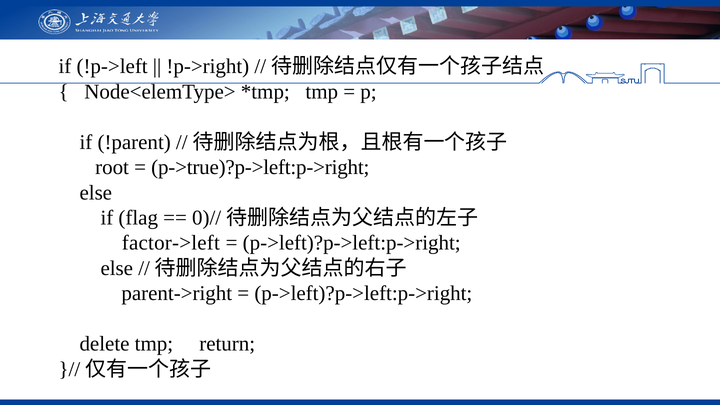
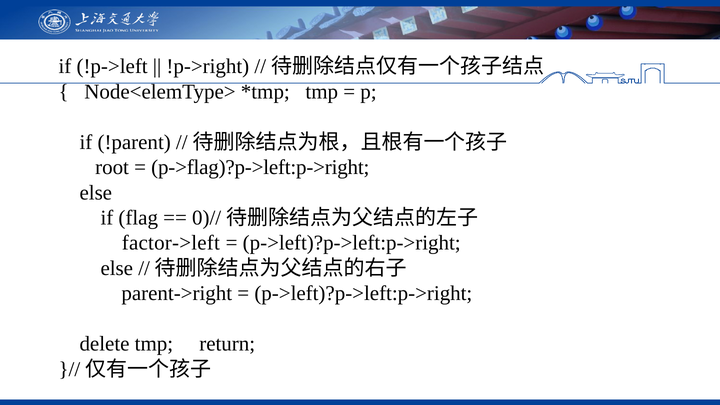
p->true)?p->left:p->right: p->true)?p->left:p->right -> p->flag)?p->left:p->right
